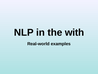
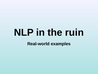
with: with -> ruin
